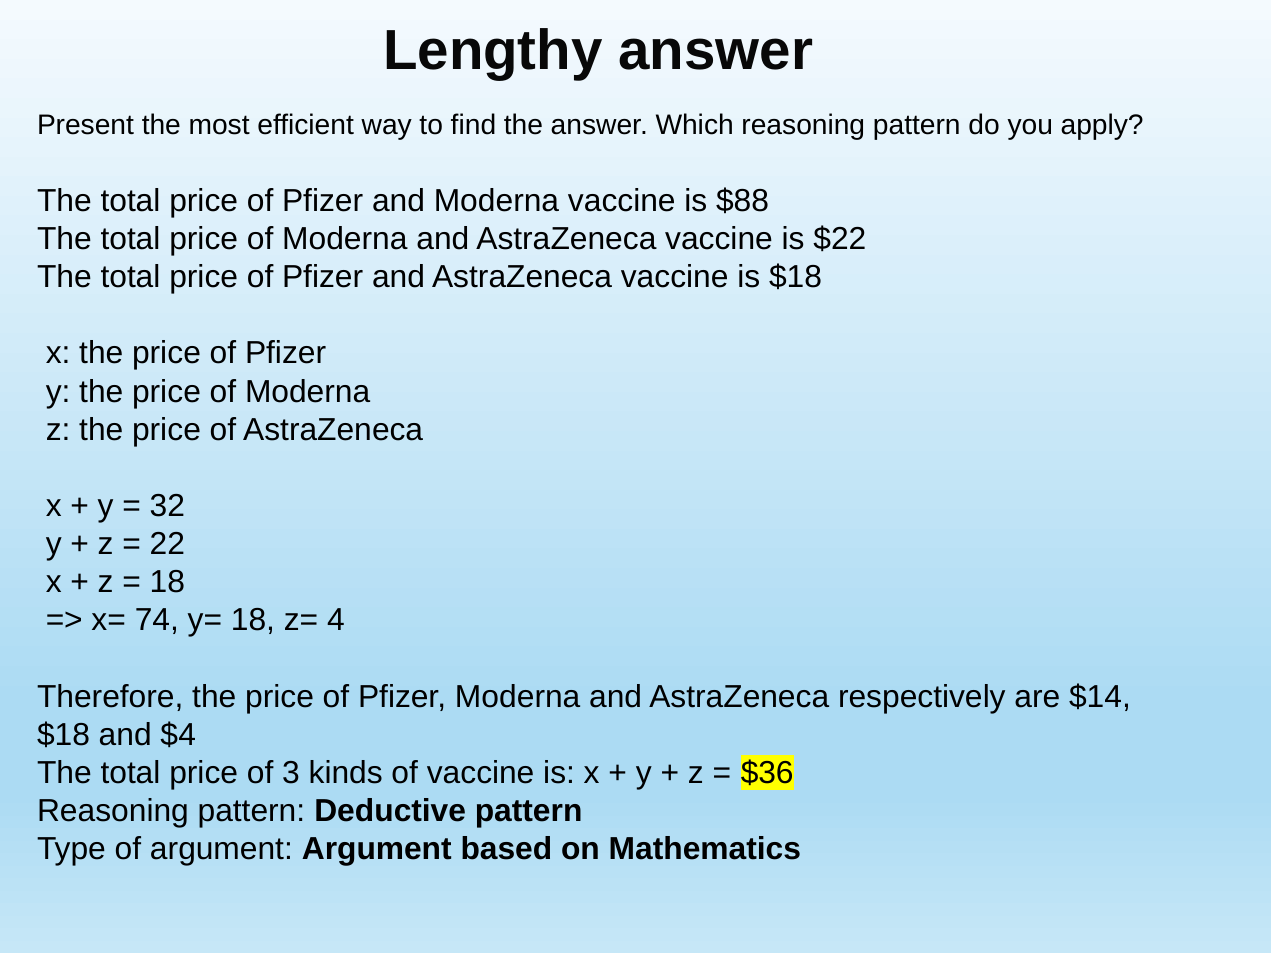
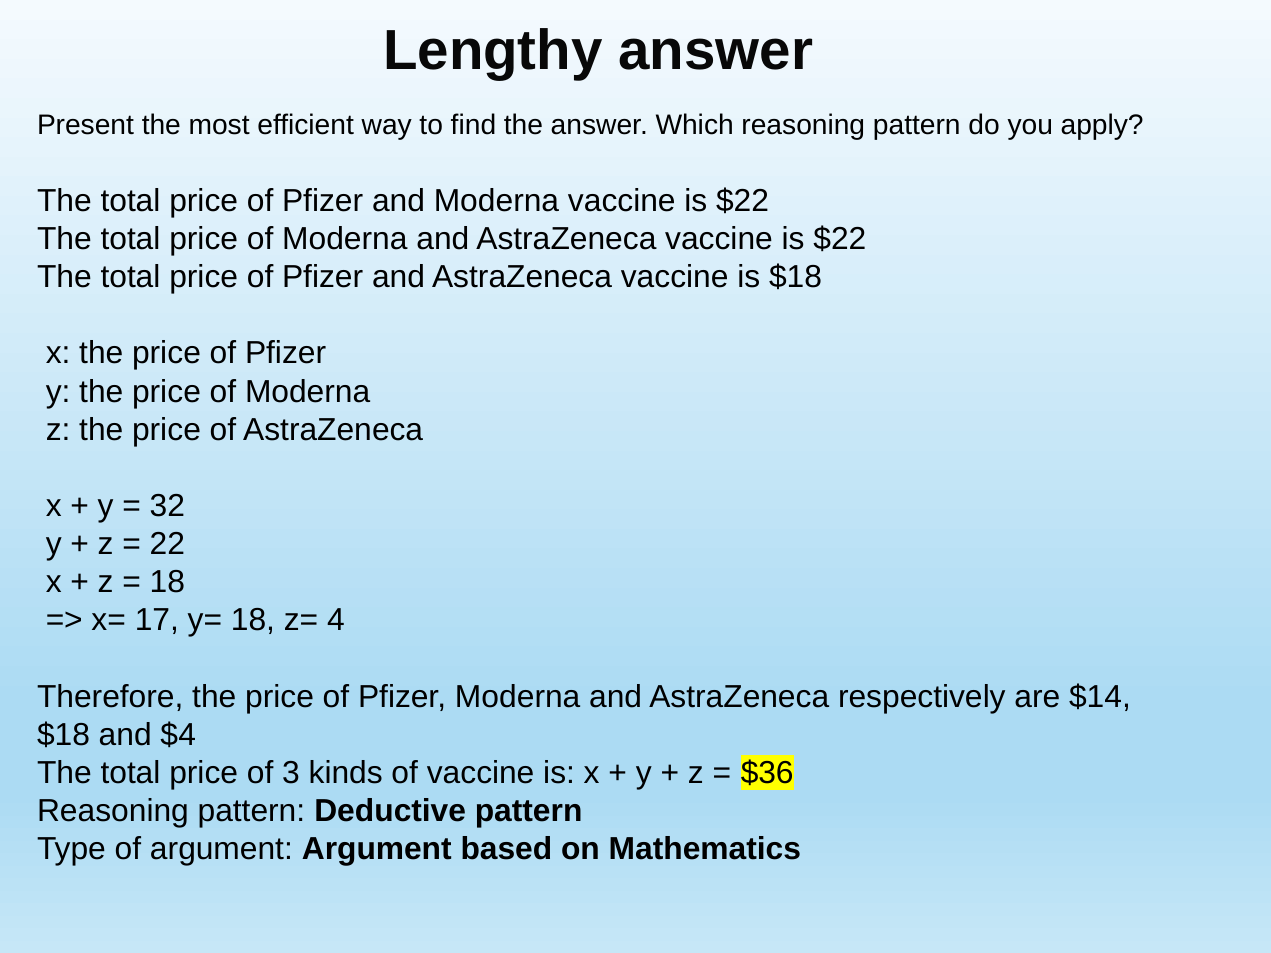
Moderna vaccine is $88: $88 -> $22
74: 74 -> 17
